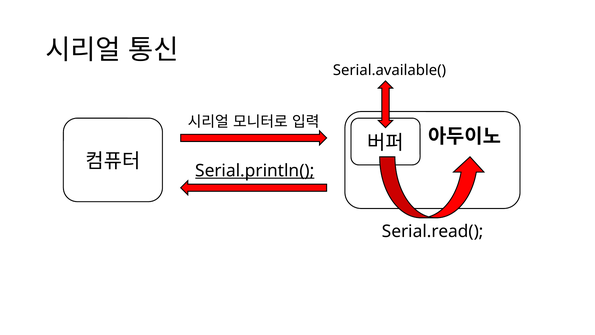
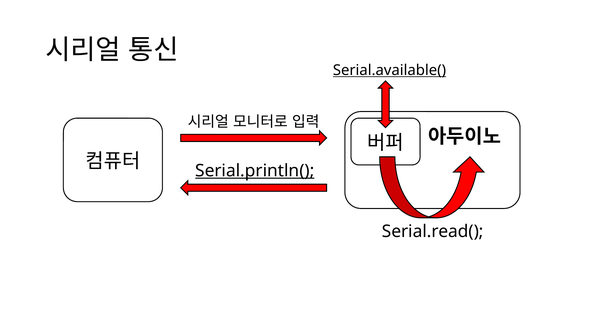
Serial.available( underline: none -> present
